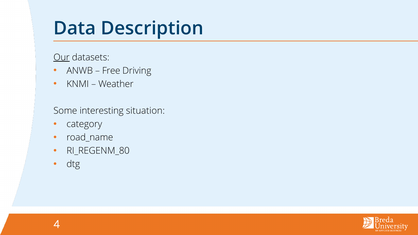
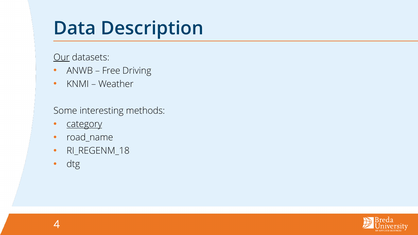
situation: situation -> methods
category underline: none -> present
RI_REGENM_80: RI_REGENM_80 -> RI_REGENM_18
